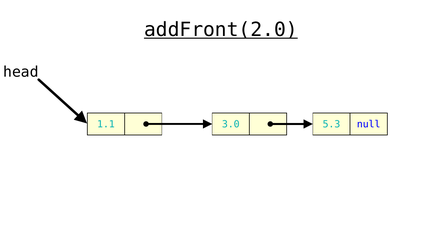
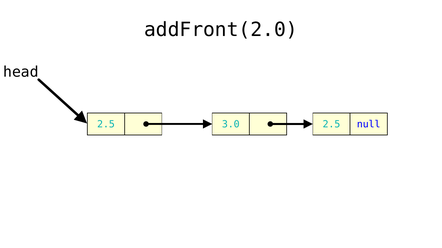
addFront(2.0 underline: present -> none
1.1 at (106, 124): 1.1 -> 2.5
3.0 5.3: 5.3 -> 2.5
